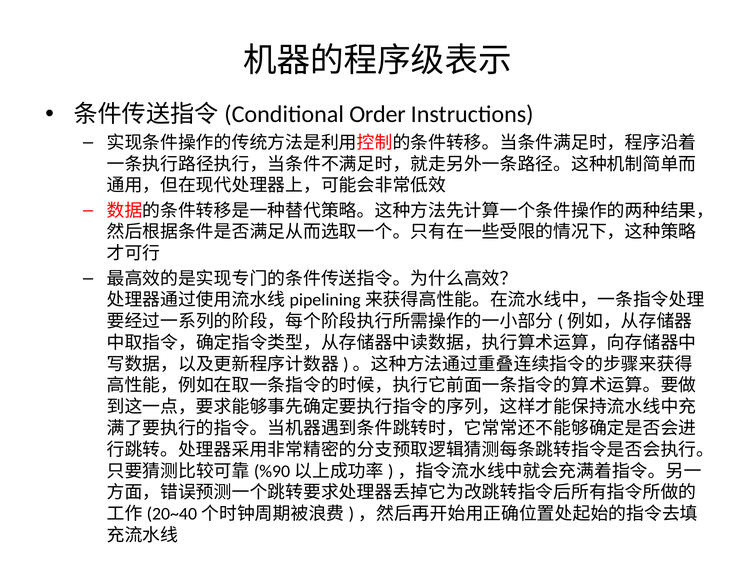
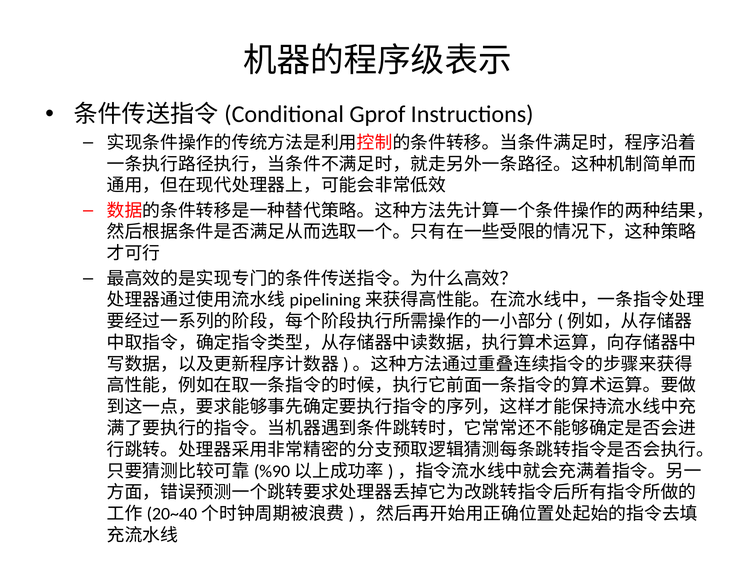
Order: Order -> Gprof
